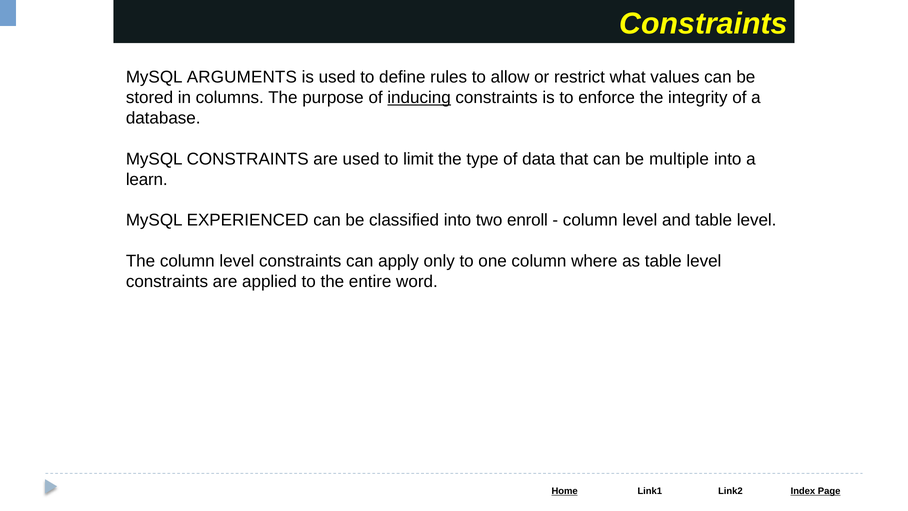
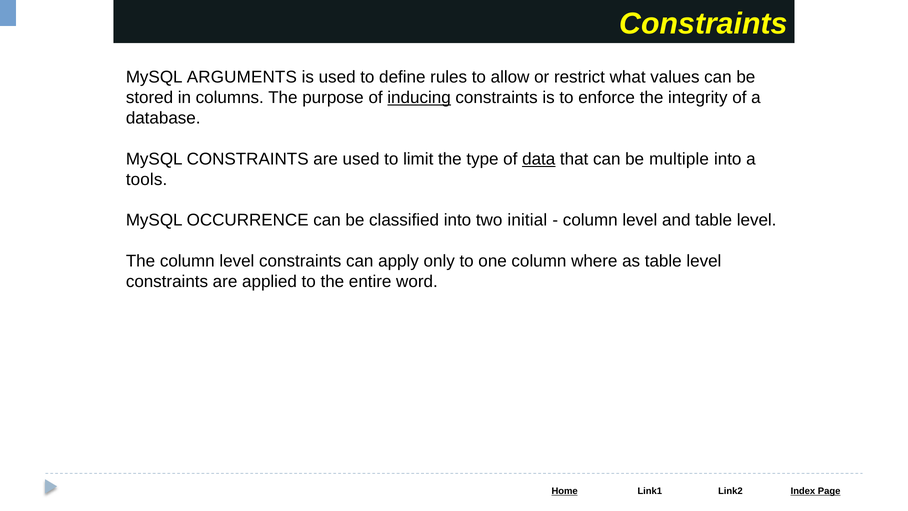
data underline: none -> present
learn: learn -> tools
EXPERIENCED: EXPERIENCED -> OCCURRENCE
enroll: enroll -> initial
